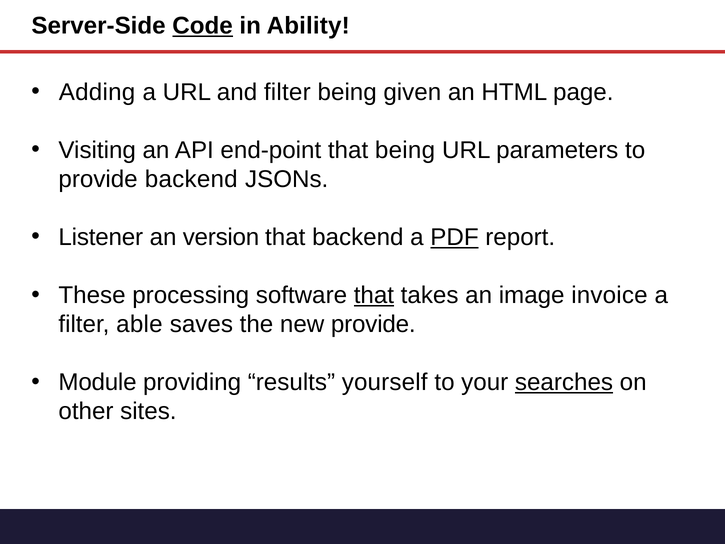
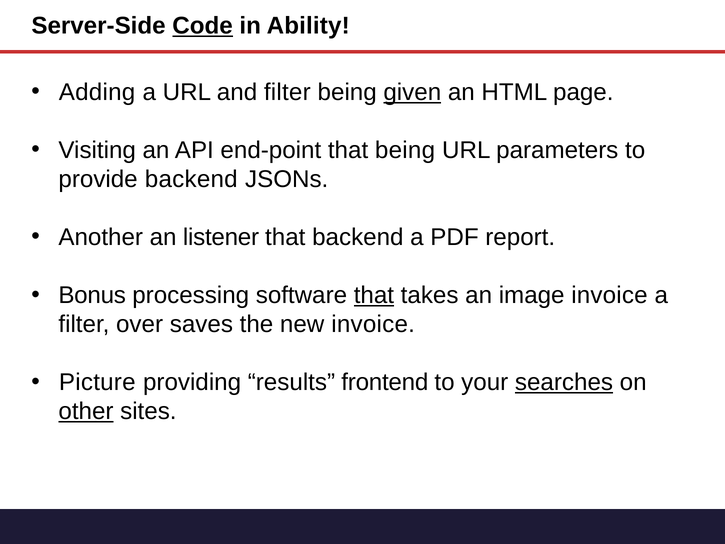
given underline: none -> present
Listener: Listener -> Another
version: version -> listener
PDF underline: present -> none
These: These -> Bonus
able: able -> over
new provide: provide -> invoice
Module: Module -> Picture
yourself: yourself -> frontend
other underline: none -> present
